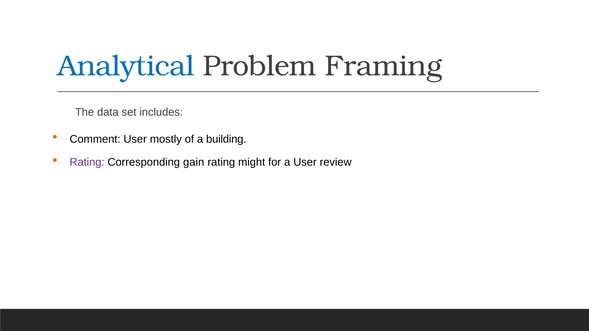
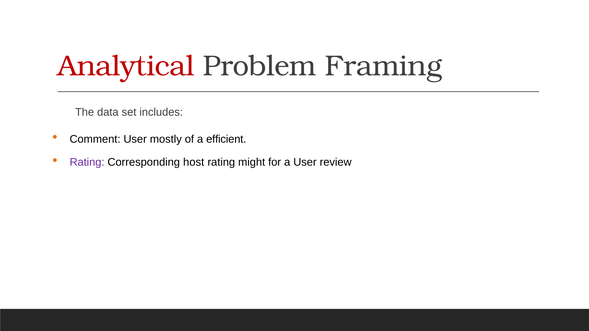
Analytical colour: blue -> red
building: building -> efficient
gain: gain -> host
